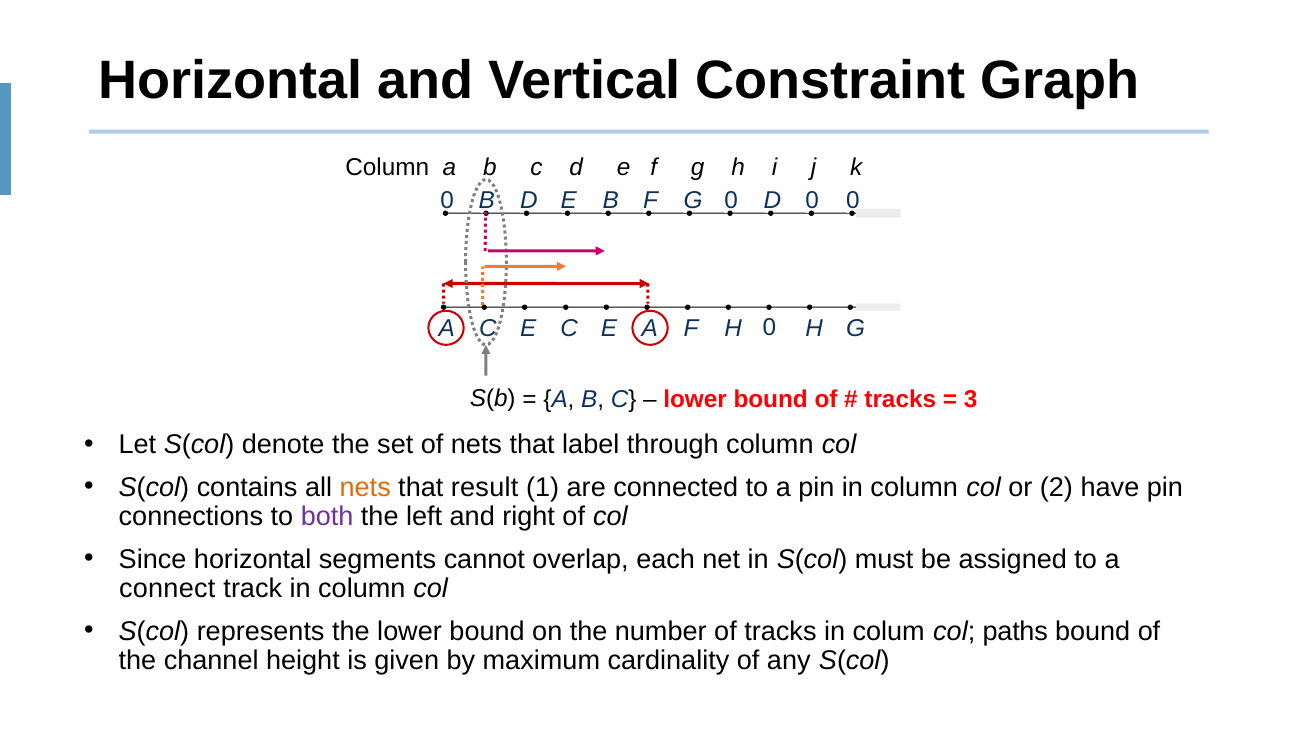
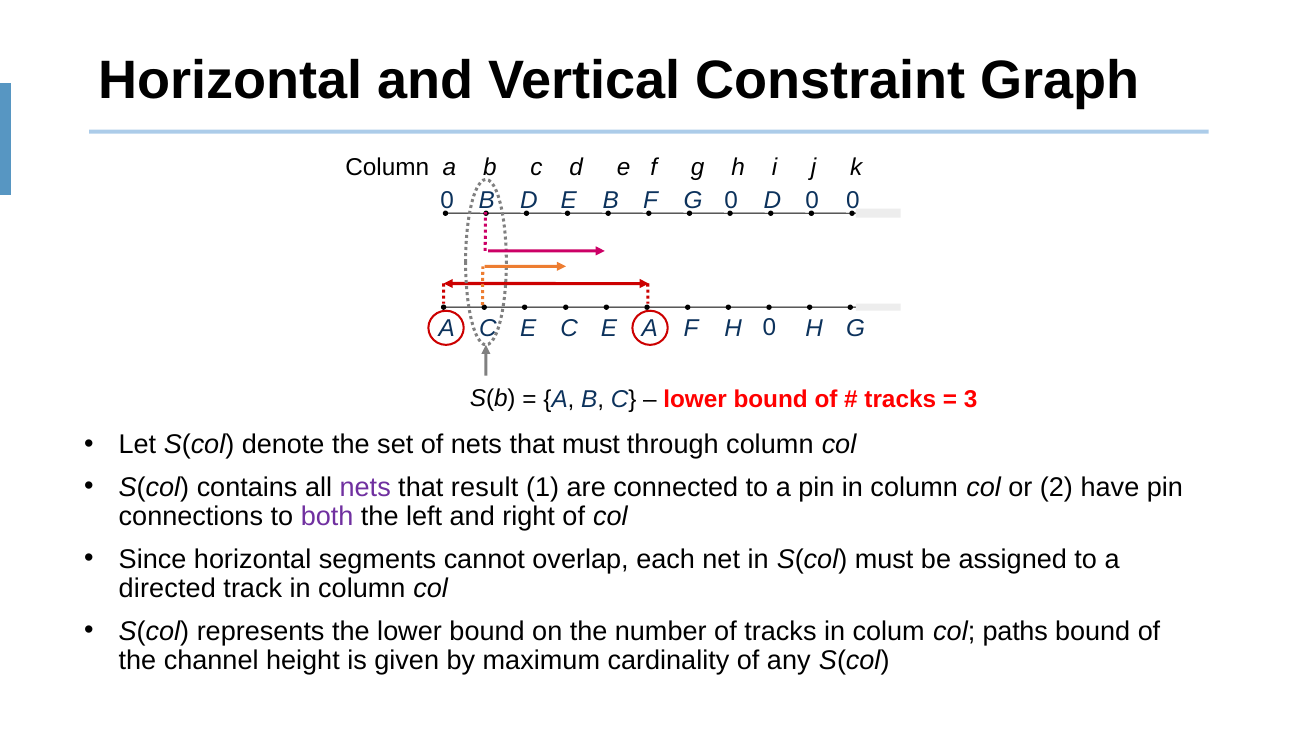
that label: label -> must
nets at (365, 487) colour: orange -> purple
connect: connect -> directed
